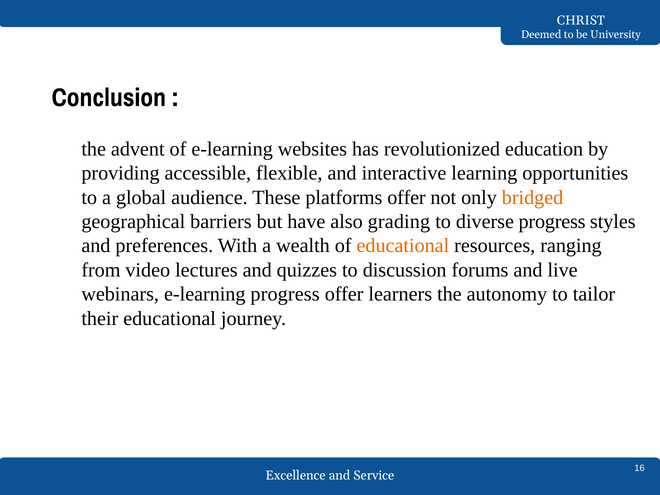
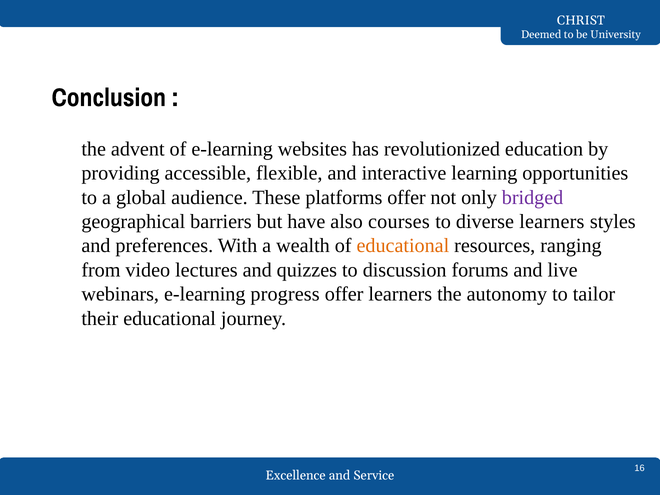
bridged colour: orange -> purple
grading: grading -> courses
diverse progress: progress -> learners
